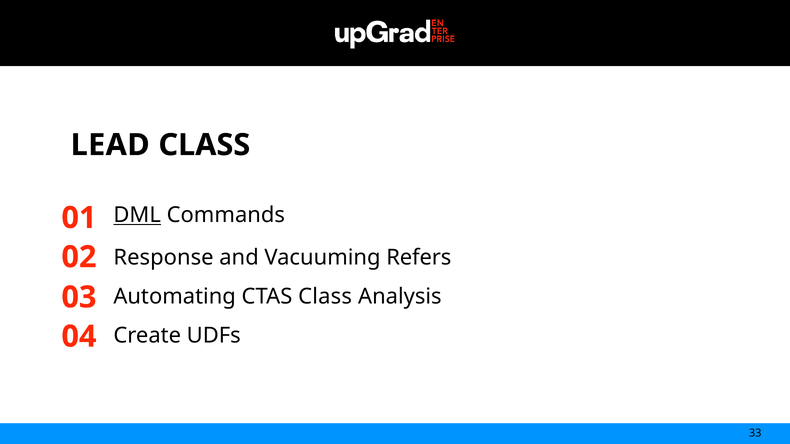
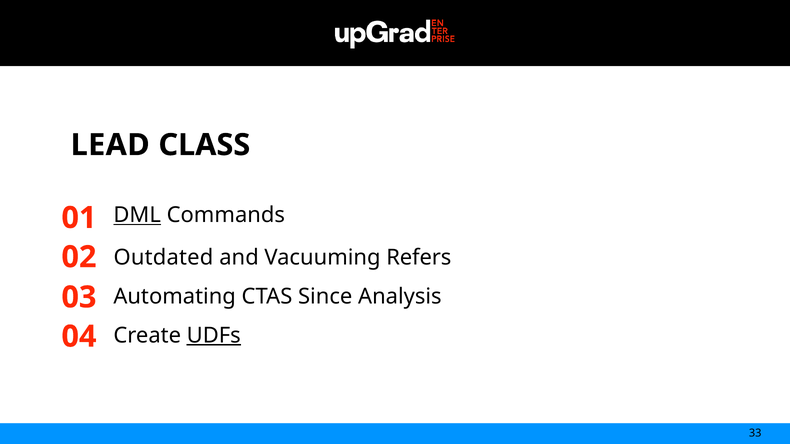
Response: Response -> Outdated
CTAS Class: Class -> Since
UDFs underline: none -> present
